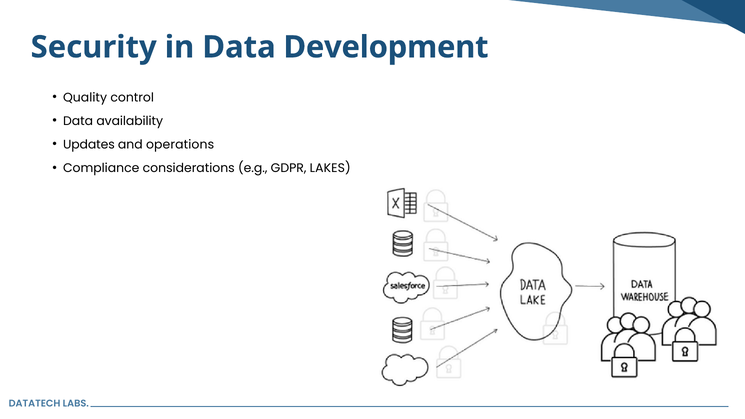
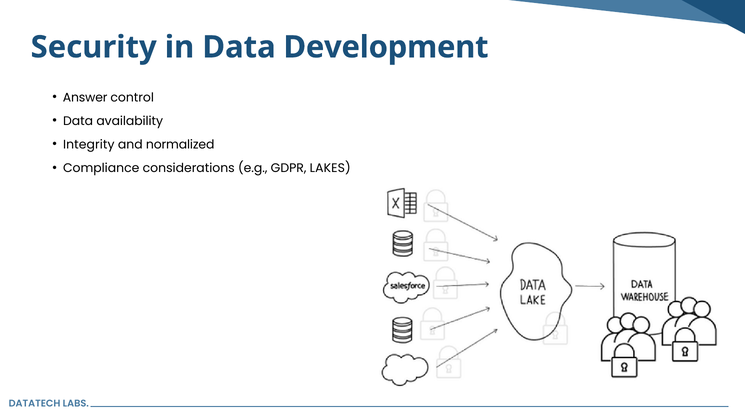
Quality: Quality -> Answer
Updates: Updates -> Integrity
operations: operations -> normalized
